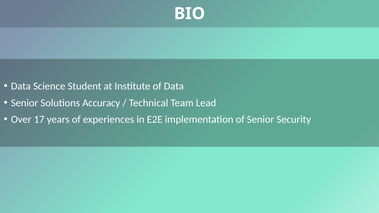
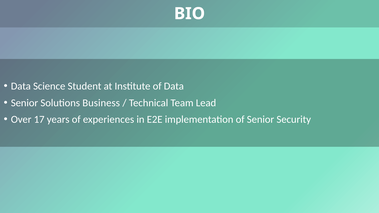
Accuracy: Accuracy -> Business
